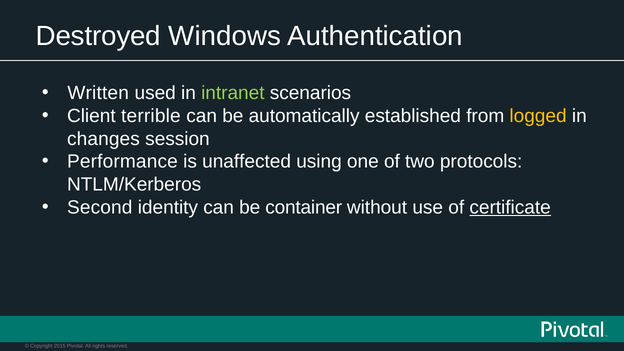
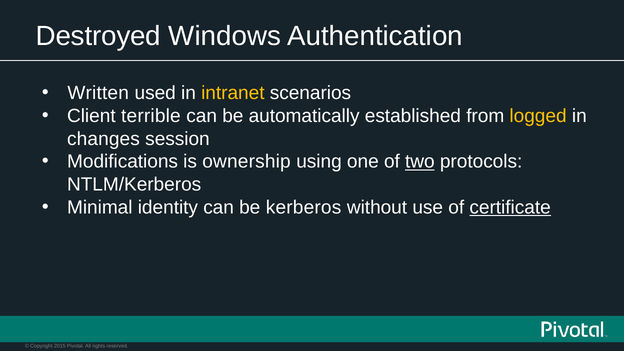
intranet colour: light green -> yellow
Performance: Performance -> Modifications
unaffected: unaffected -> ownership
two underline: none -> present
Second: Second -> Minimal
container: container -> kerberos
